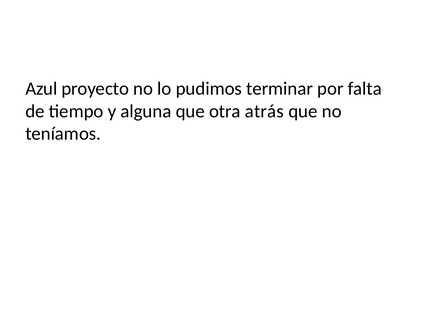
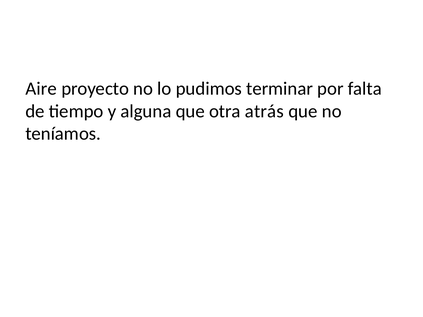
Azul: Azul -> Aire
